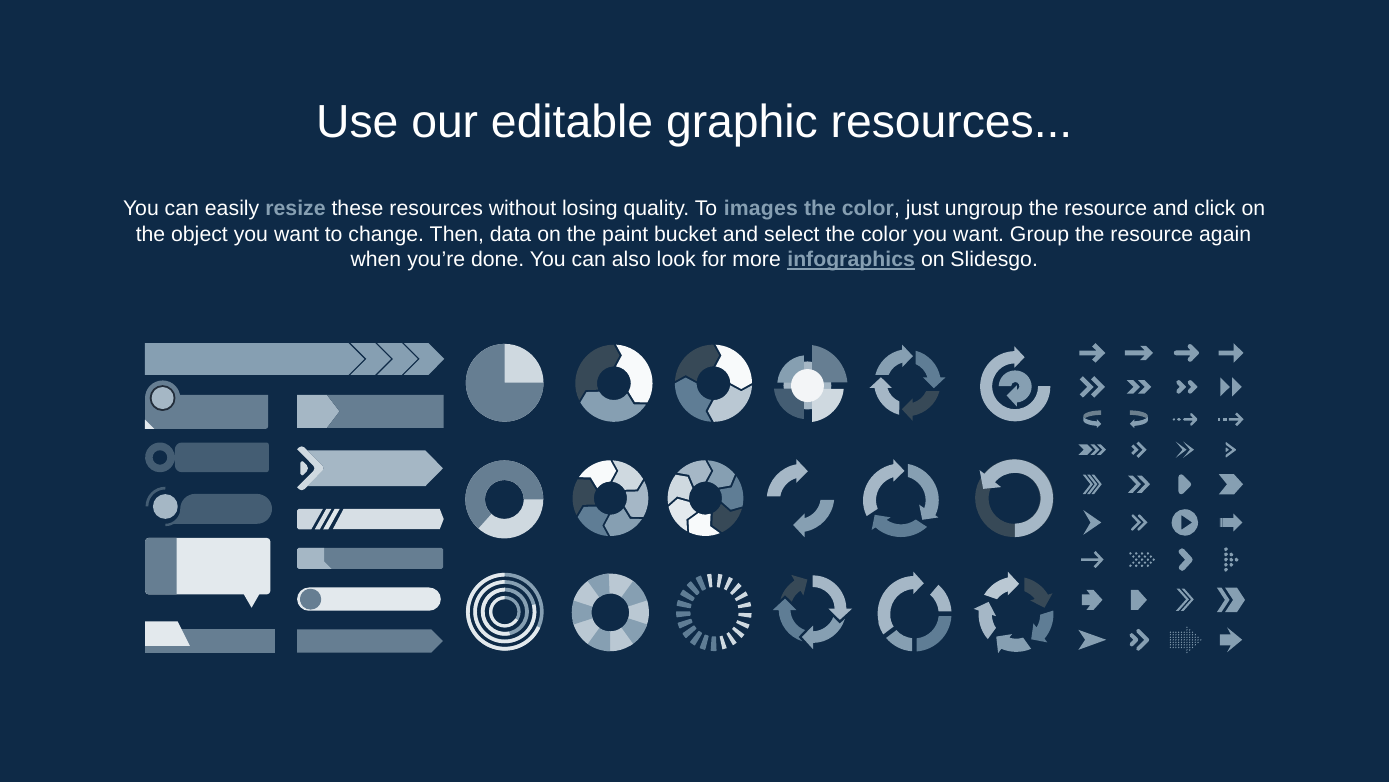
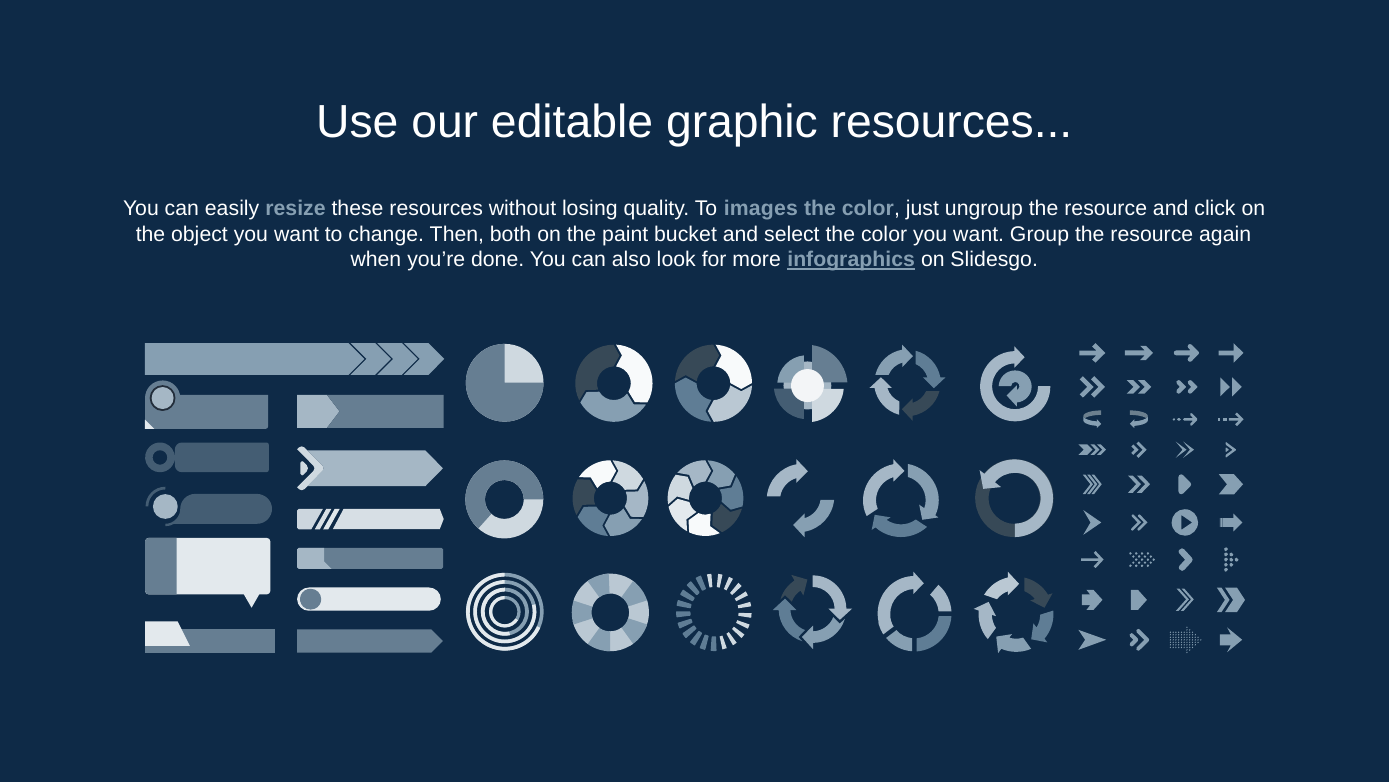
data: data -> both
